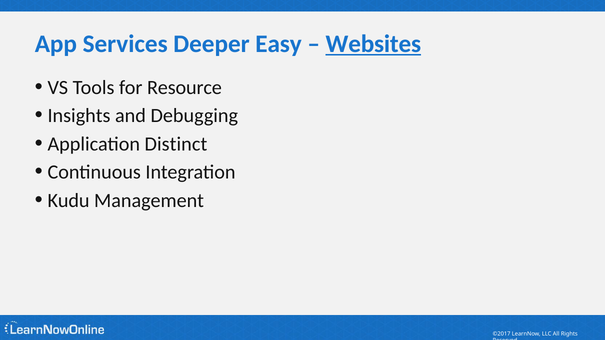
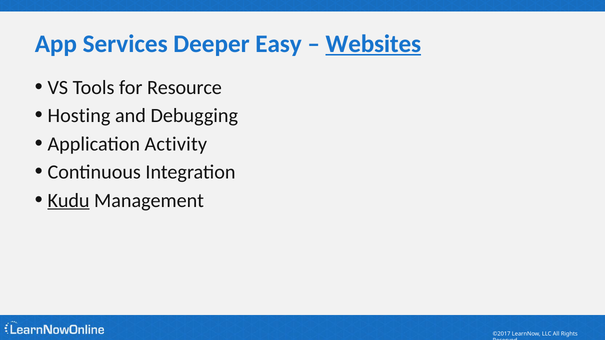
Insights: Insights -> Hosting
Distinct: Distinct -> Activity
Kudu underline: none -> present
